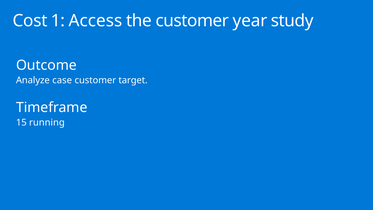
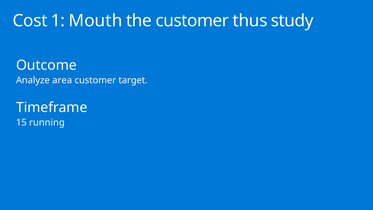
Access: Access -> Mouth
year: year -> thus
case: case -> area
